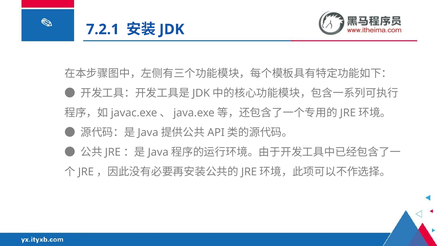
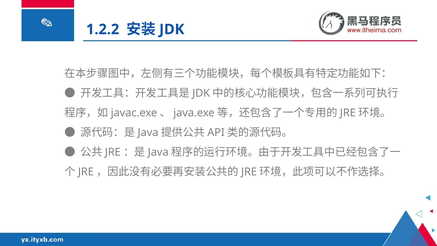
7.2.1: 7.2.1 -> 1.2.2
